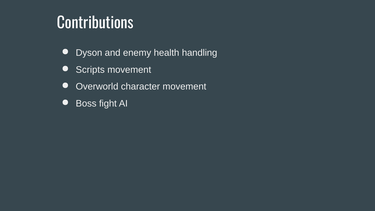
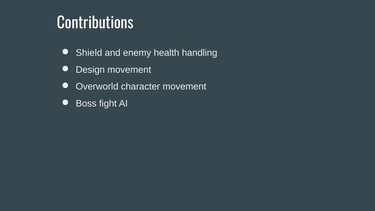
Dyson: Dyson -> Shield
Scripts: Scripts -> Design
